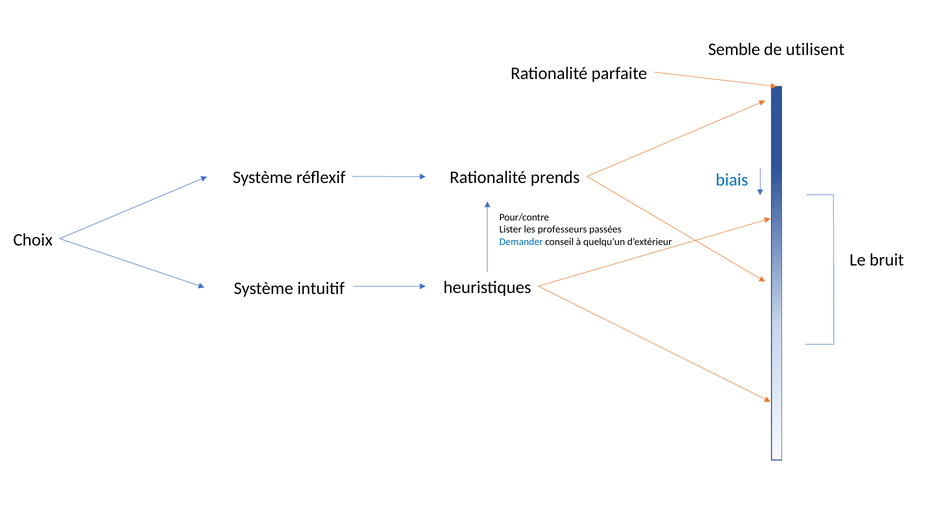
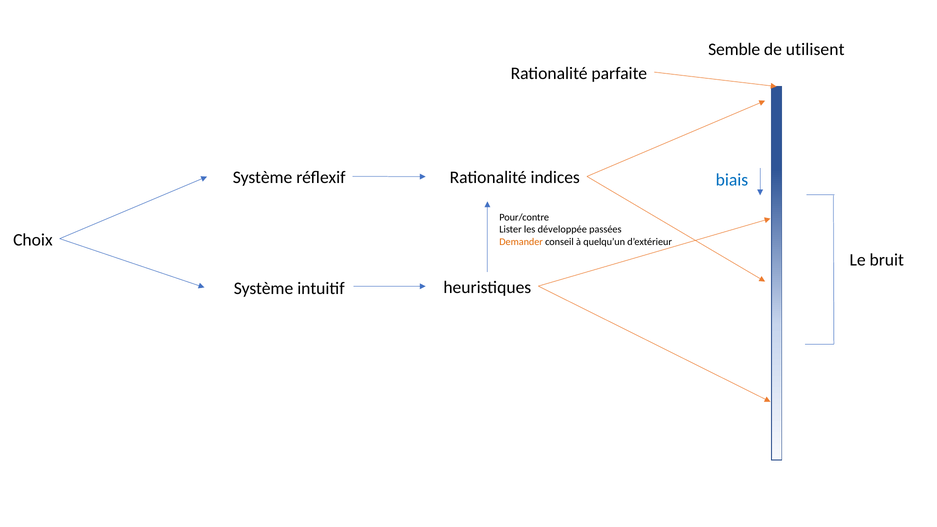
prends: prends -> indices
professeurs: professeurs -> développée
Demander colour: blue -> orange
